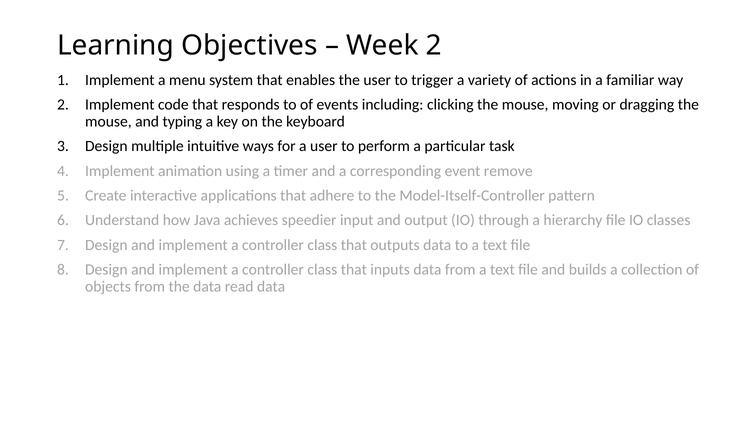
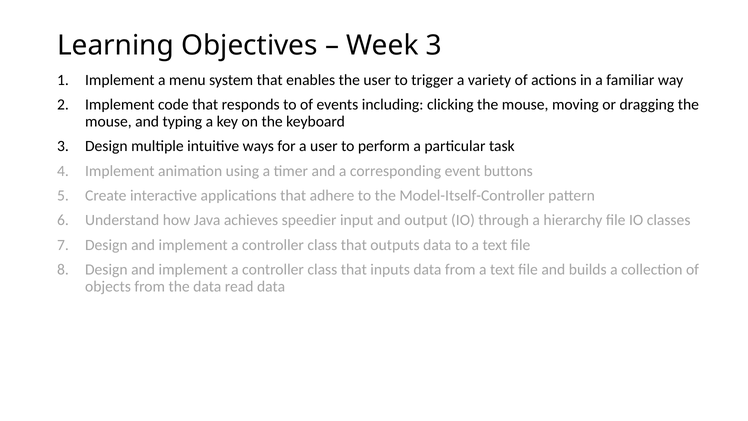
Week 2: 2 -> 3
remove: remove -> buttons
